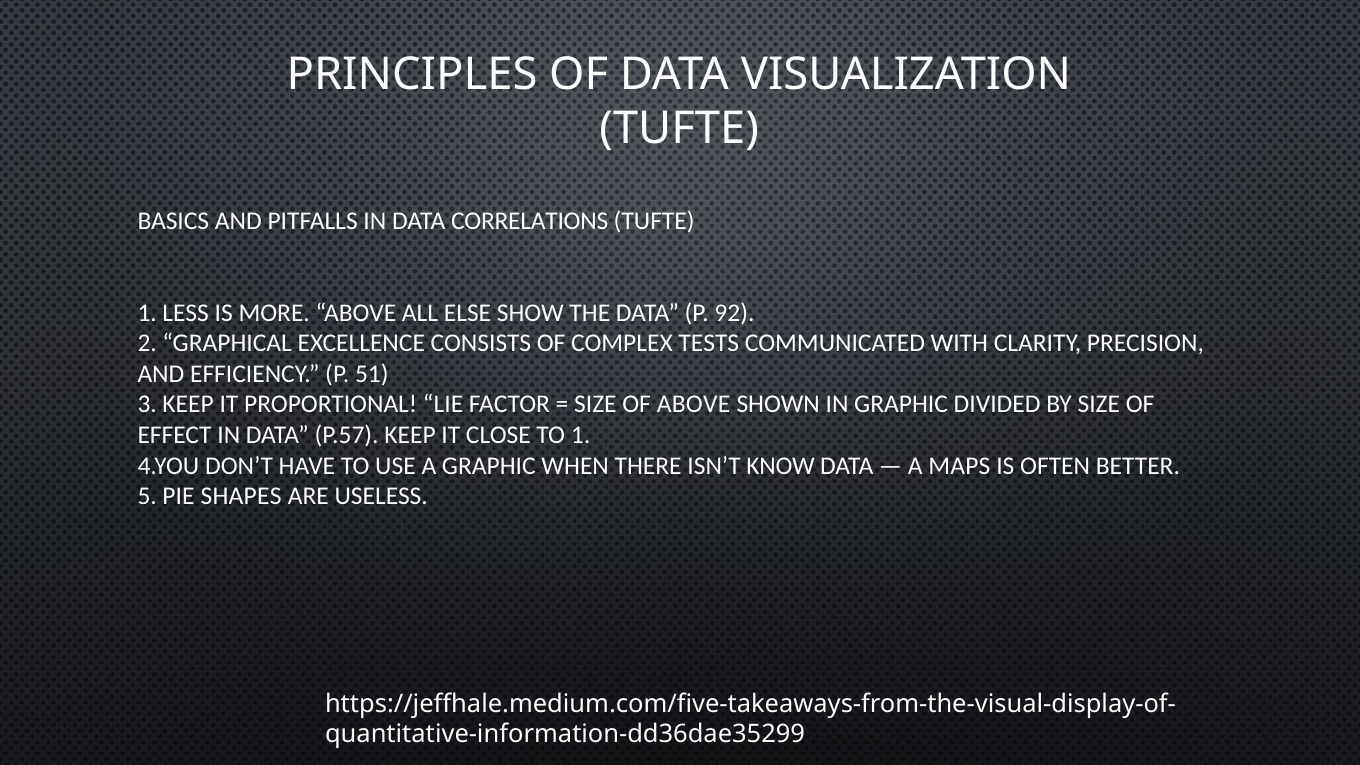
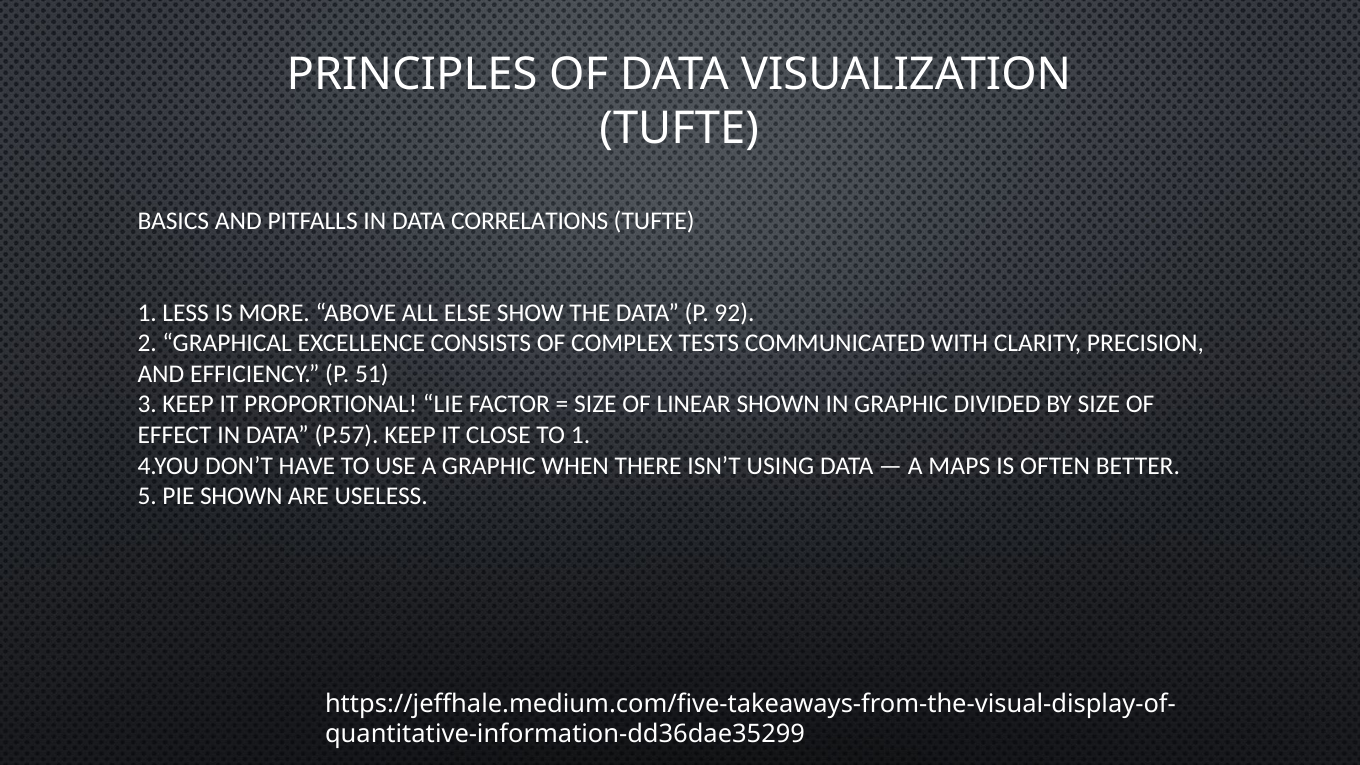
OF ABOVE: ABOVE -> LINEAR
KNOW: KNOW -> USING
PIE SHAPES: SHAPES -> SHOWN
